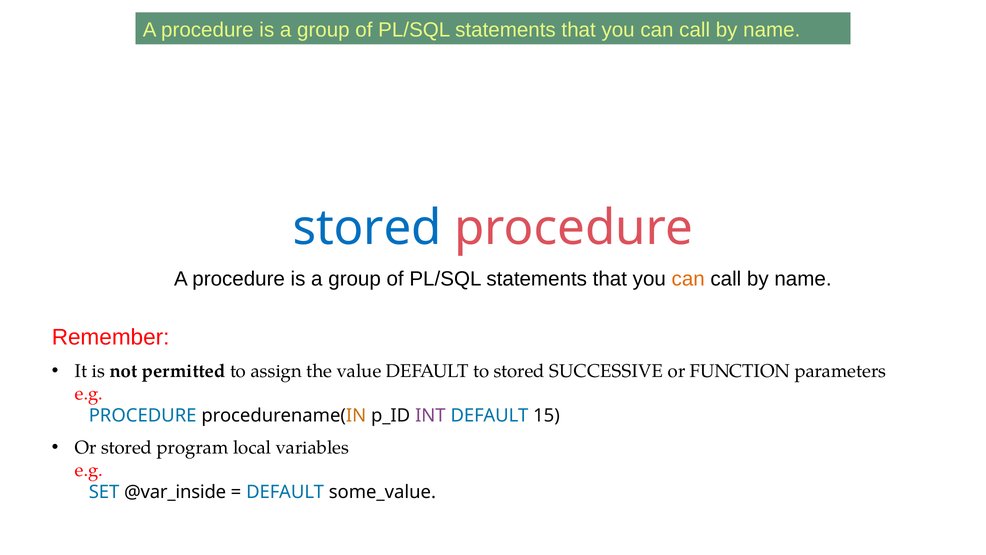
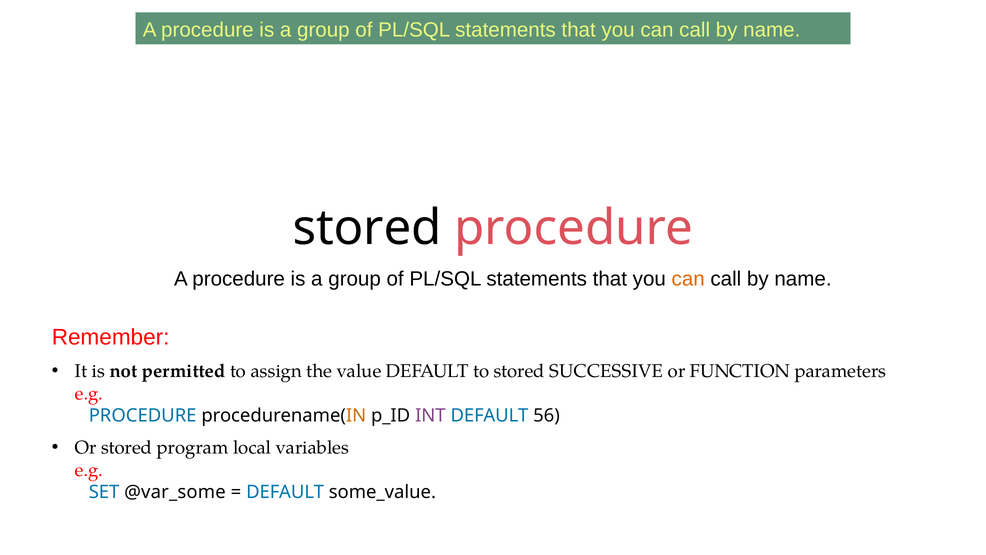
stored at (367, 228) colour: blue -> black
15: 15 -> 56
@var_inside: @var_inside -> @var_some
